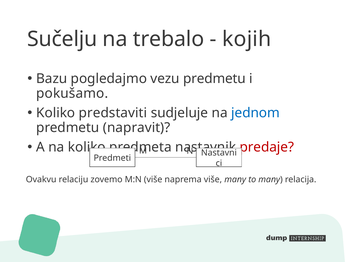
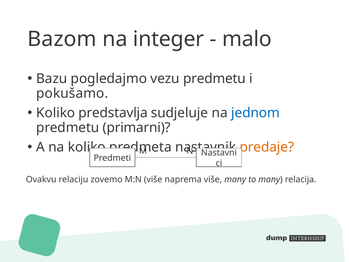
Sučelju: Sučelju -> Bazom
trebalo: trebalo -> integer
kojih: kojih -> malo
predstaviti: predstaviti -> predstavlja
napravit: napravit -> primarni
predaje colour: red -> orange
